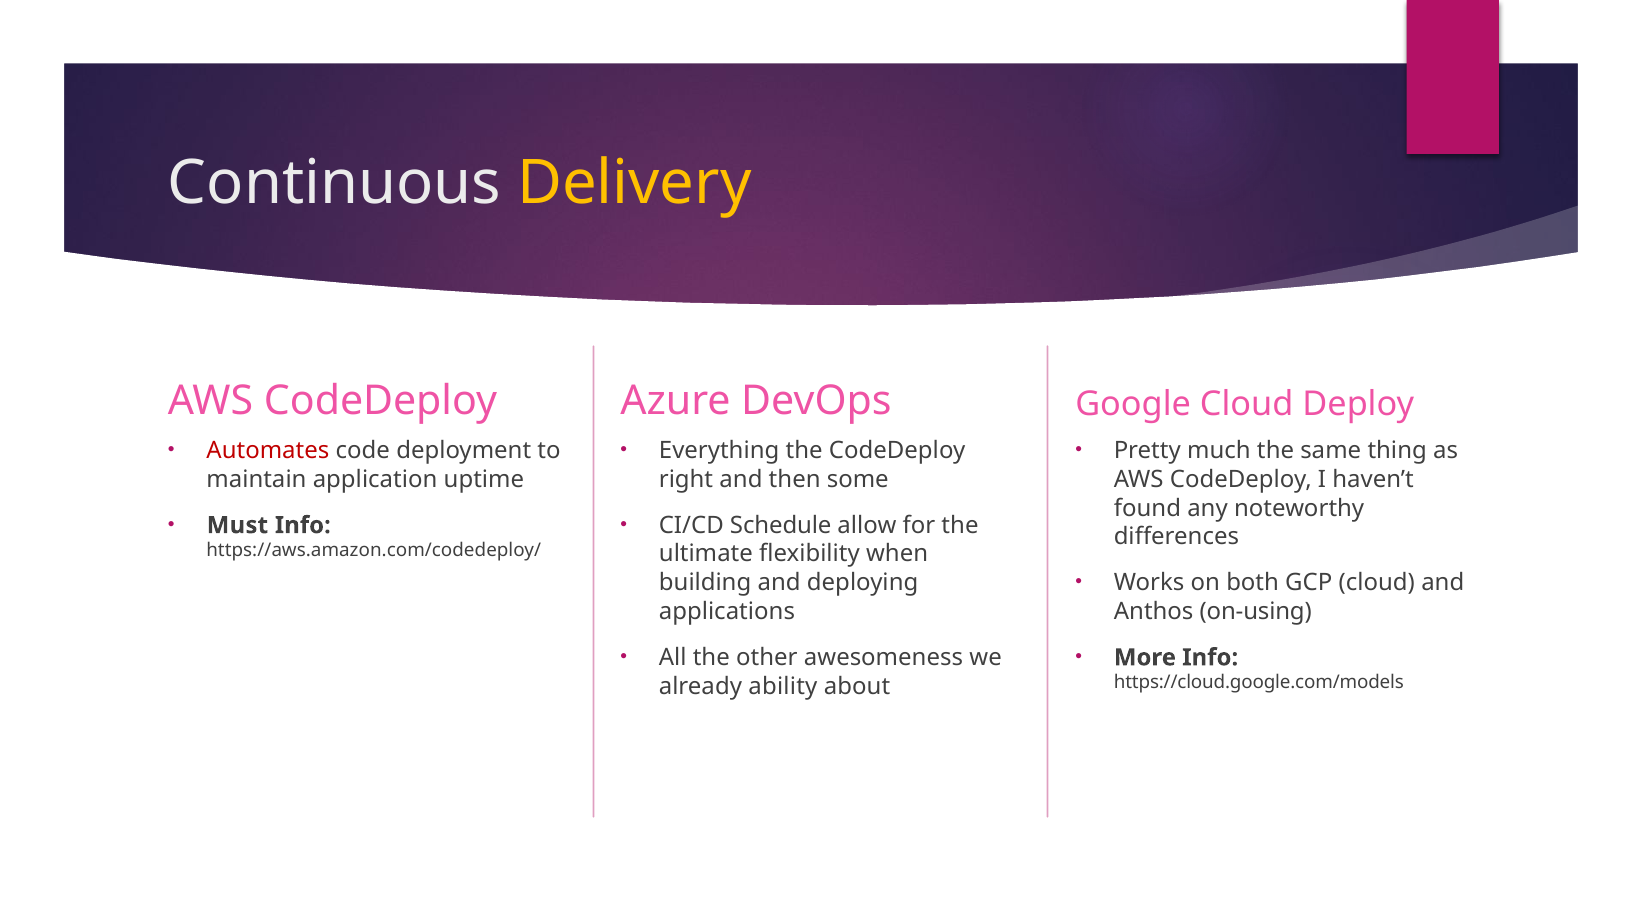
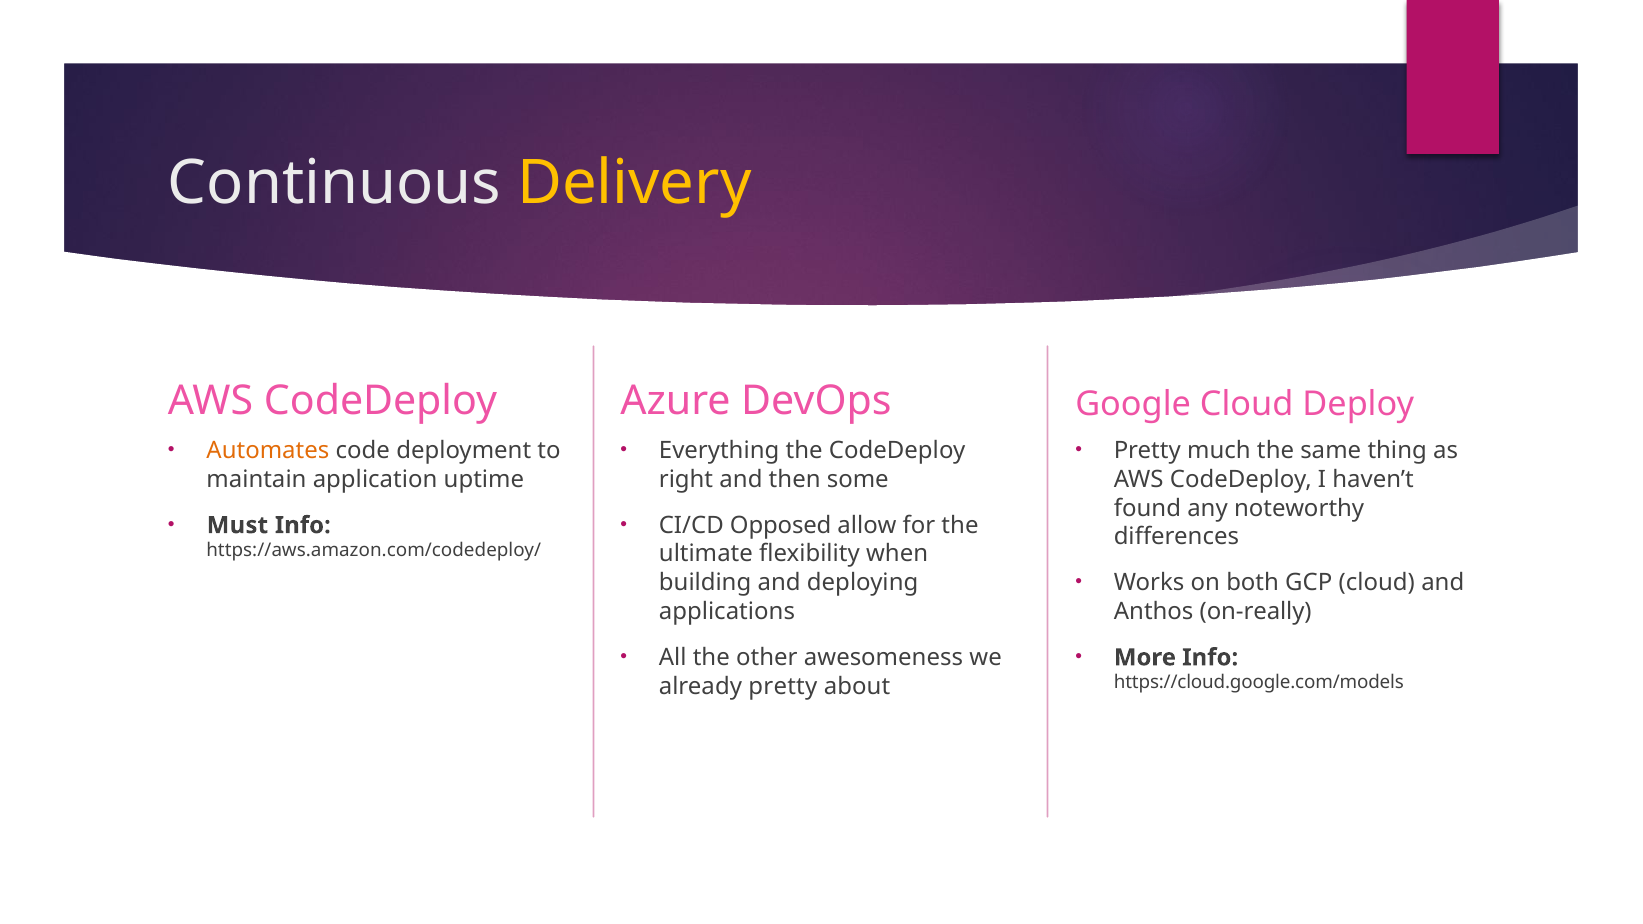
Automates colour: red -> orange
Schedule: Schedule -> Opposed
on-using: on-using -> on-really
already ability: ability -> pretty
